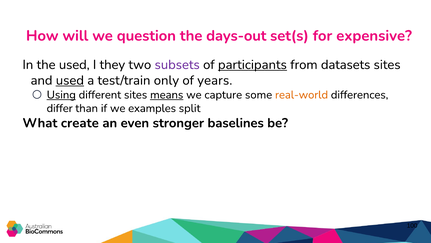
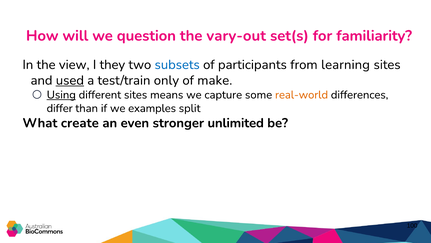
days-out: days-out -> vary-out
expensive: expensive -> familiarity
the used: used -> view
subsets colour: purple -> blue
participants underline: present -> none
datasets: datasets -> learning
years: years -> make
means underline: present -> none
baselines: baselines -> unlimited
